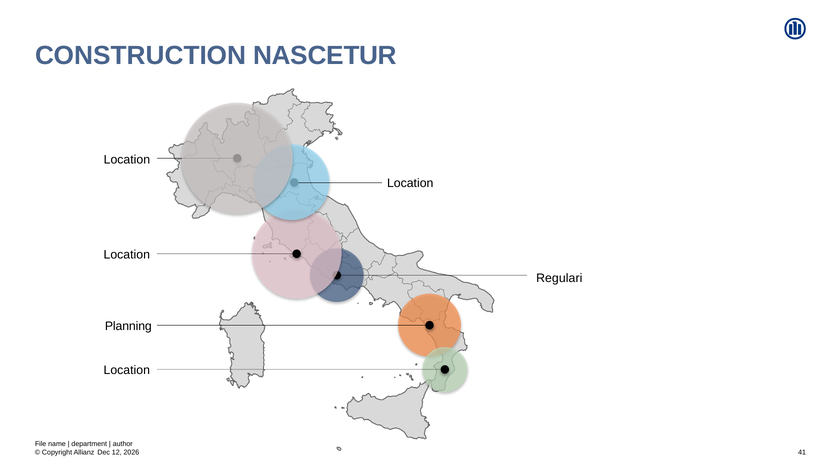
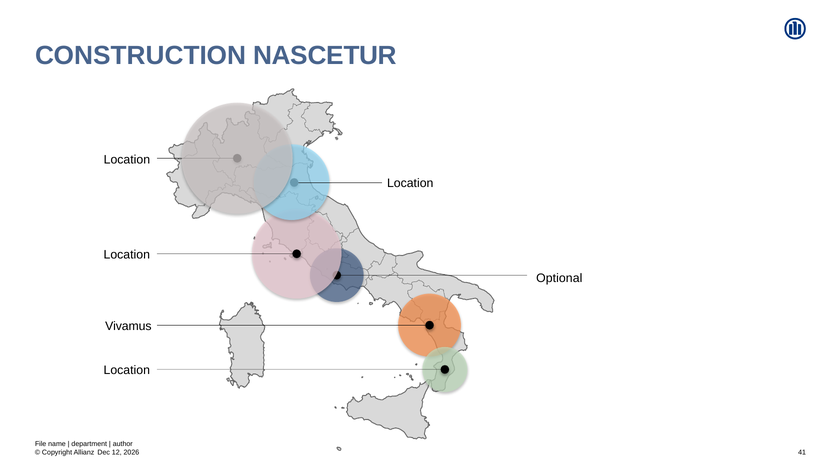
Regulari: Regulari -> Optional
Planning: Planning -> Vivamus
